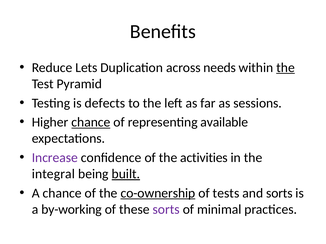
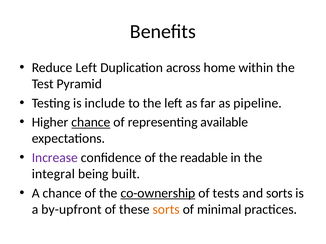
Reduce Lets: Lets -> Left
needs: needs -> home
the at (286, 68) underline: present -> none
defects: defects -> include
sessions: sessions -> pipeline
activities: activities -> readable
built underline: present -> none
by-working: by-working -> by-upfront
sorts at (166, 210) colour: purple -> orange
